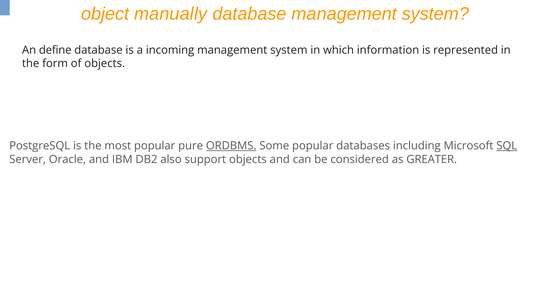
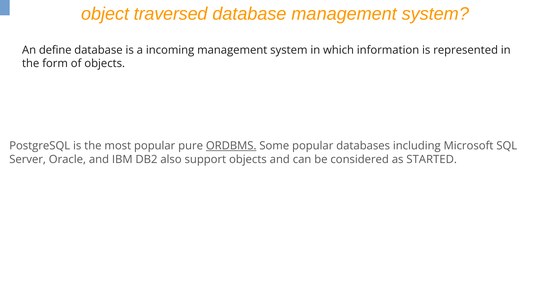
manually: manually -> traversed
SQL underline: present -> none
GREATER: GREATER -> STARTED
